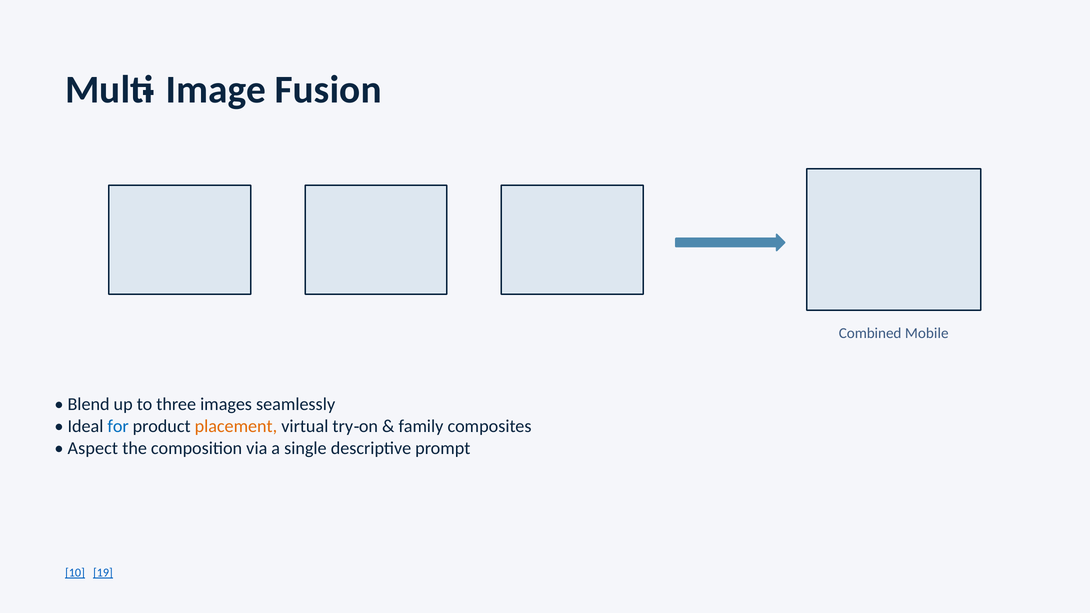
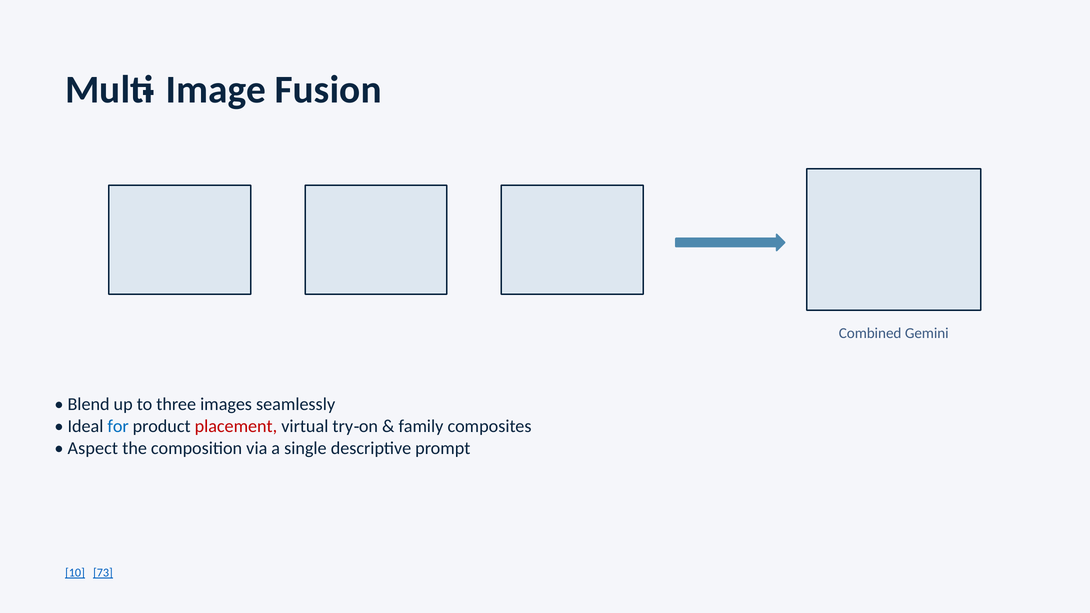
Mobile: Mobile -> Gemini
placement colour: orange -> red
19: 19 -> 73
